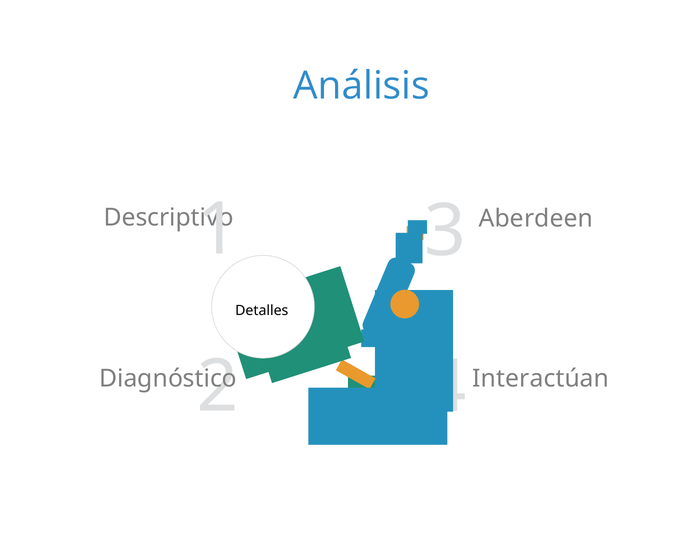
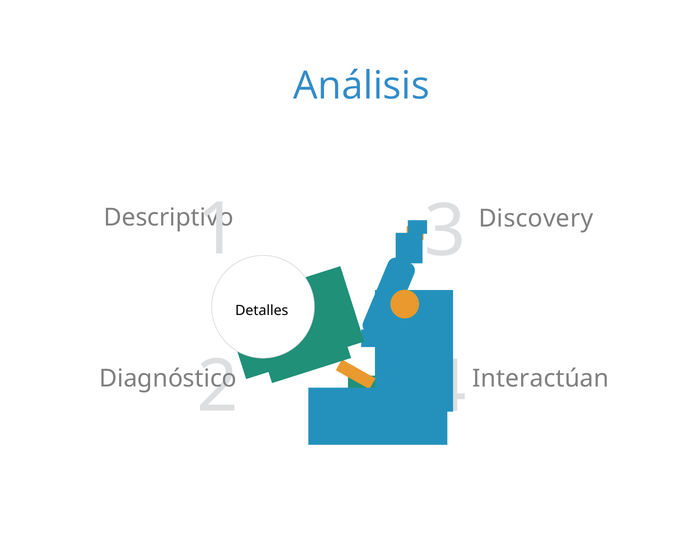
Aberdeen: Aberdeen -> Discovery
